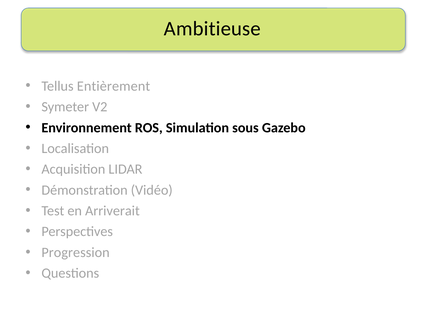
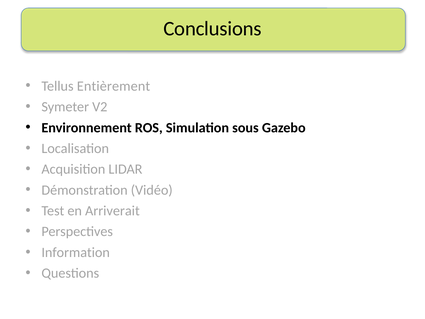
Ambitieuse: Ambitieuse -> Conclusions
Progression: Progression -> Information
